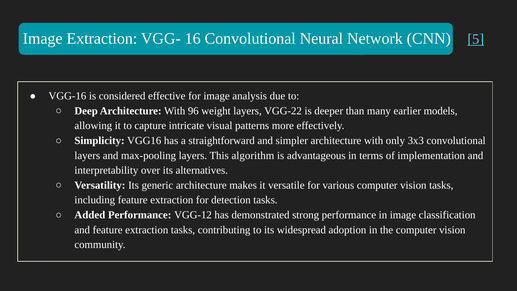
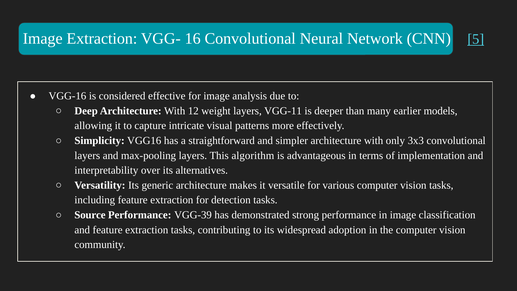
96: 96 -> 12
VGG-22: VGG-22 -> VGG-11
Added: Added -> Source
VGG-12: VGG-12 -> VGG-39
